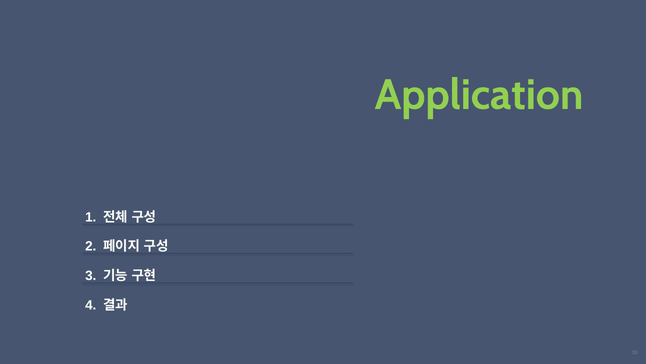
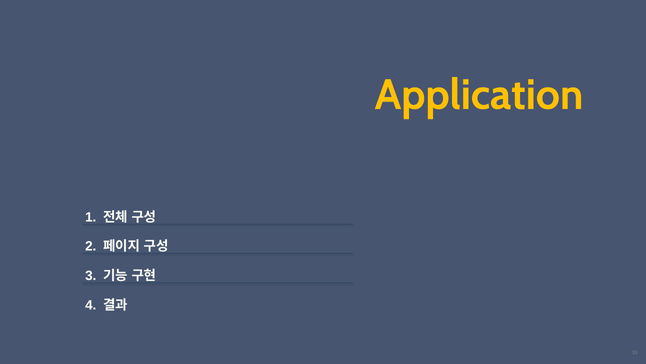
Application colour: light green -> yellow
